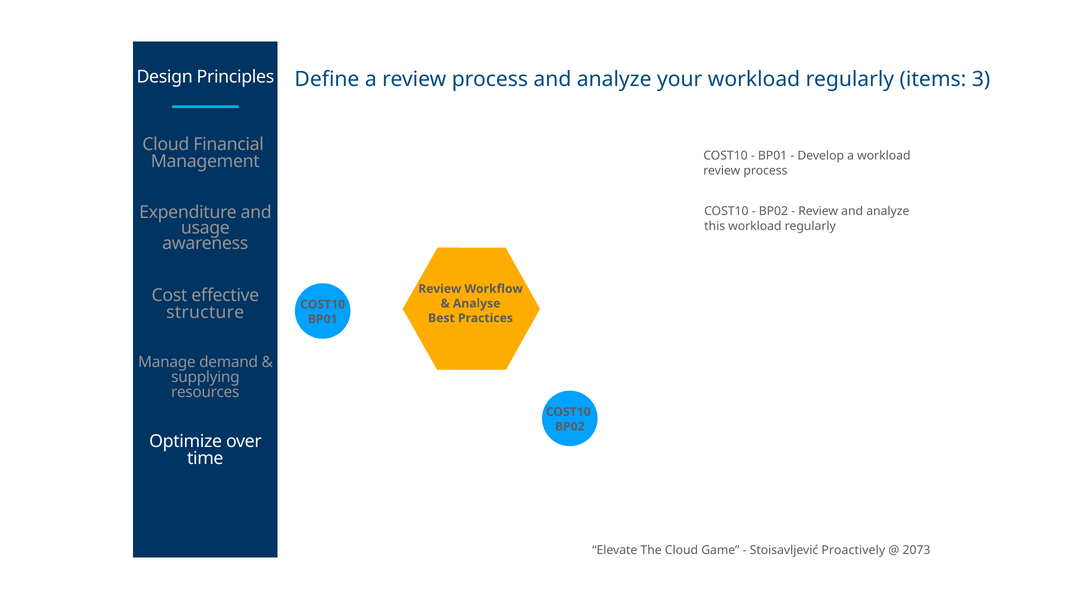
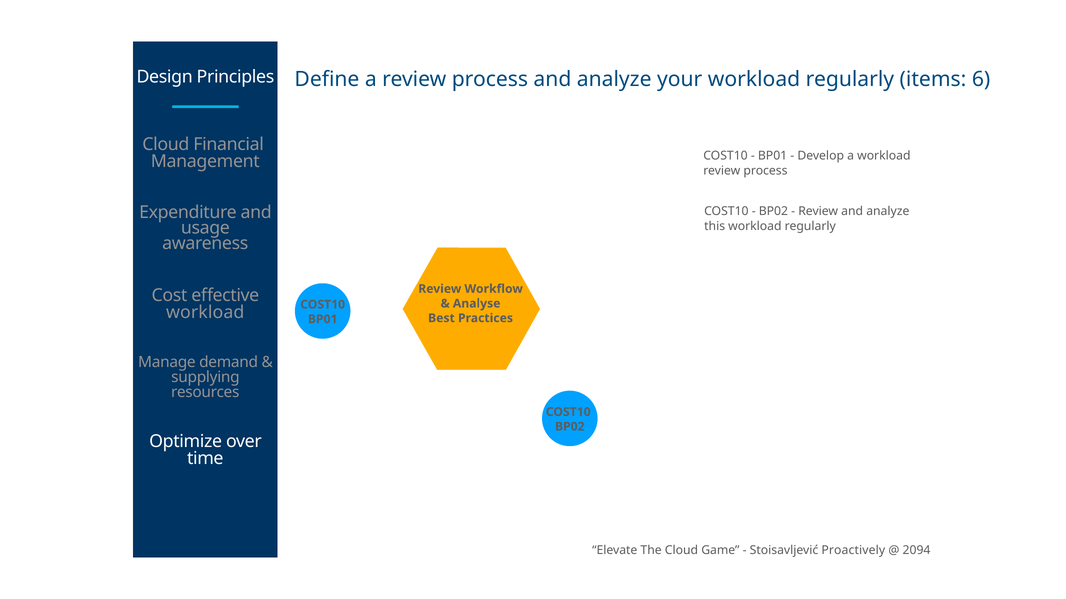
3: 3 -> 6
structure at (205, 313): structure -> workload
2073: 2073 -> 2094
